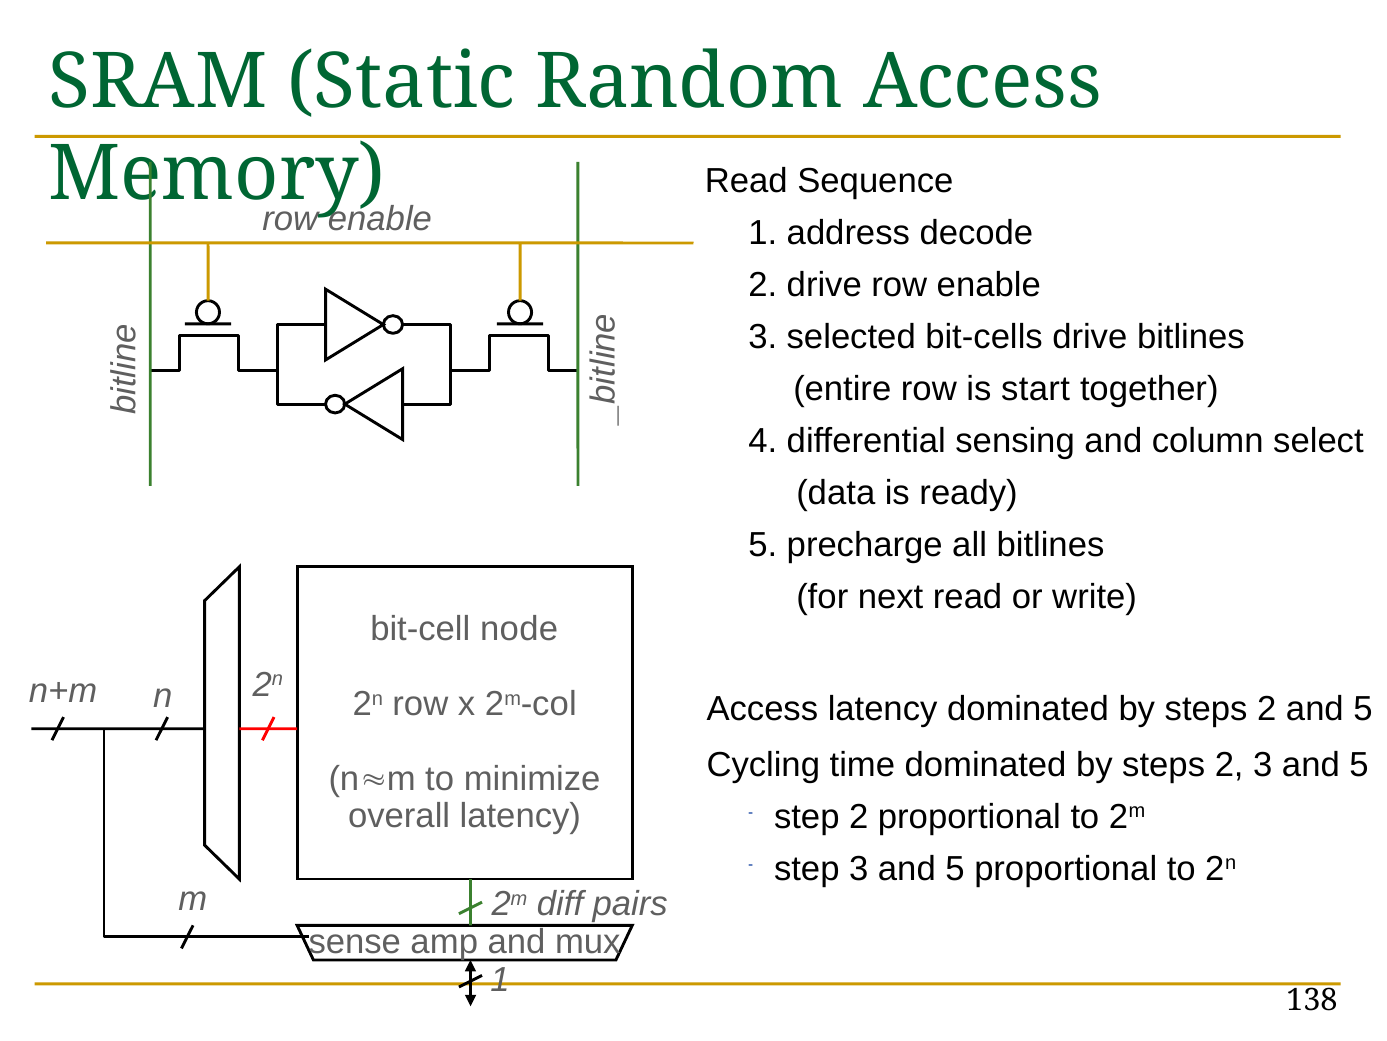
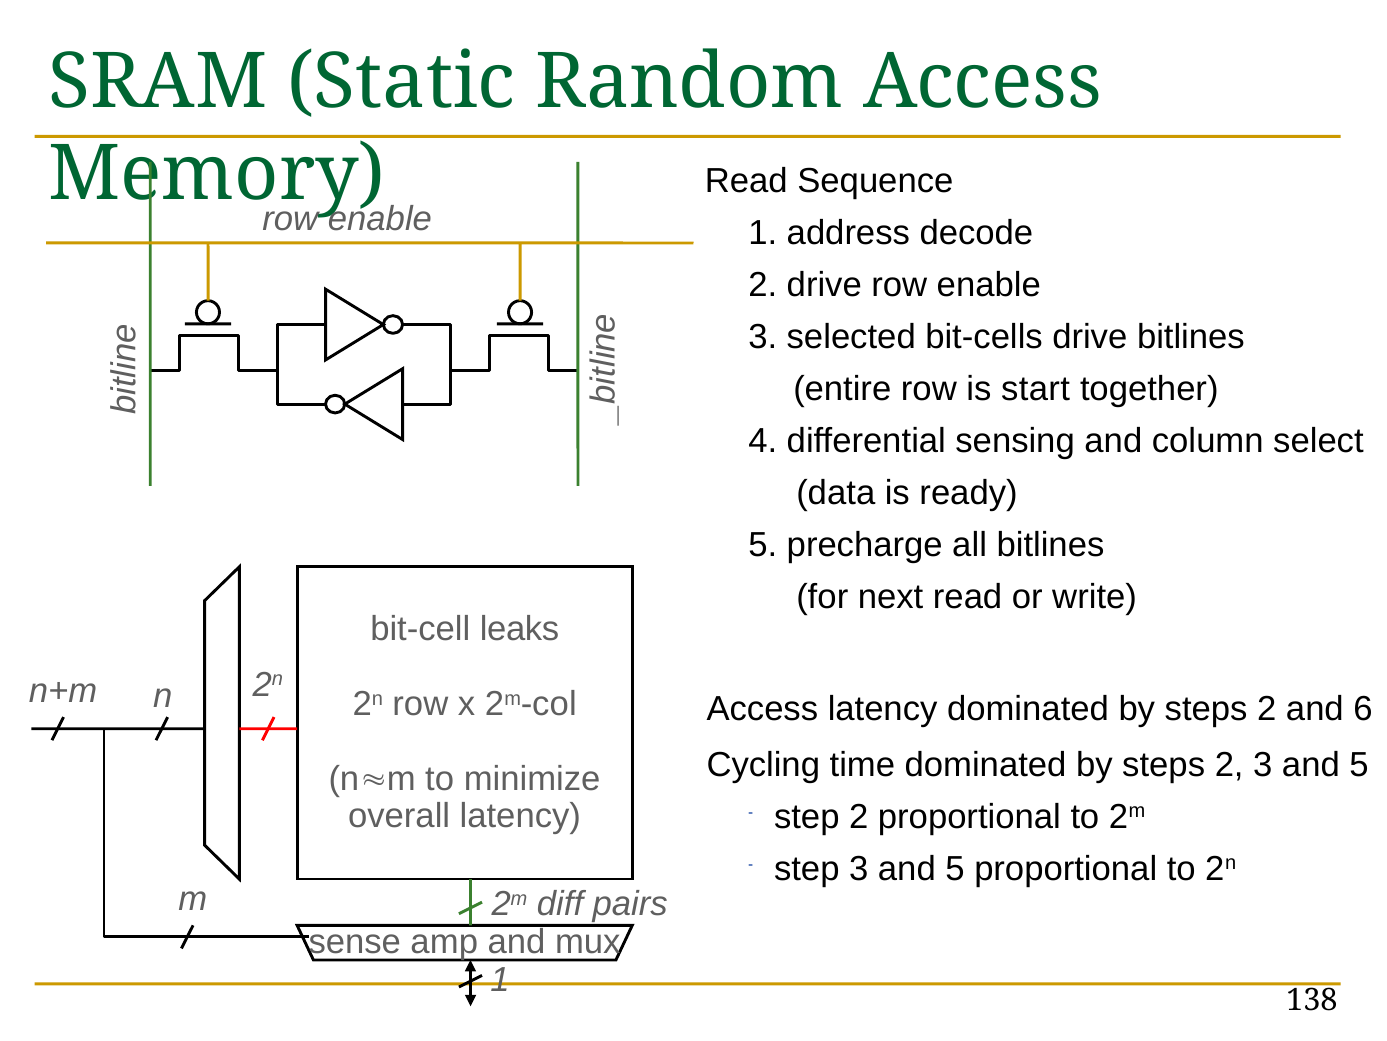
node: node -> leaks
2 and 5: 5 -> 6
